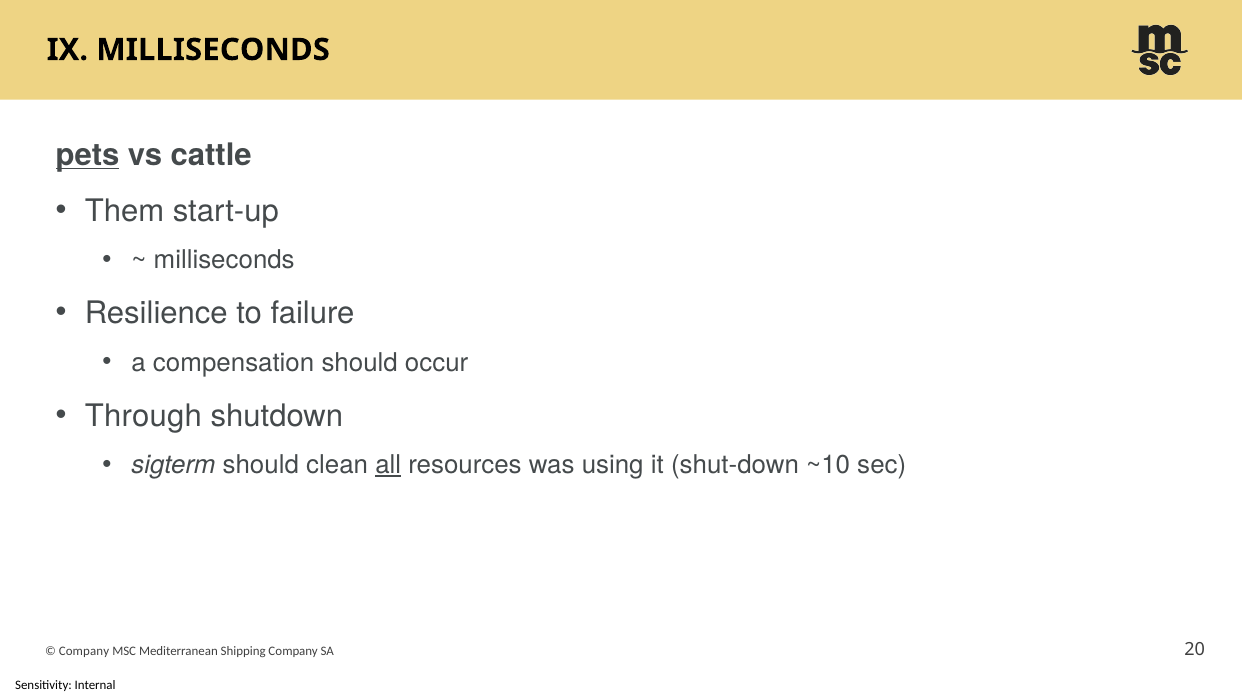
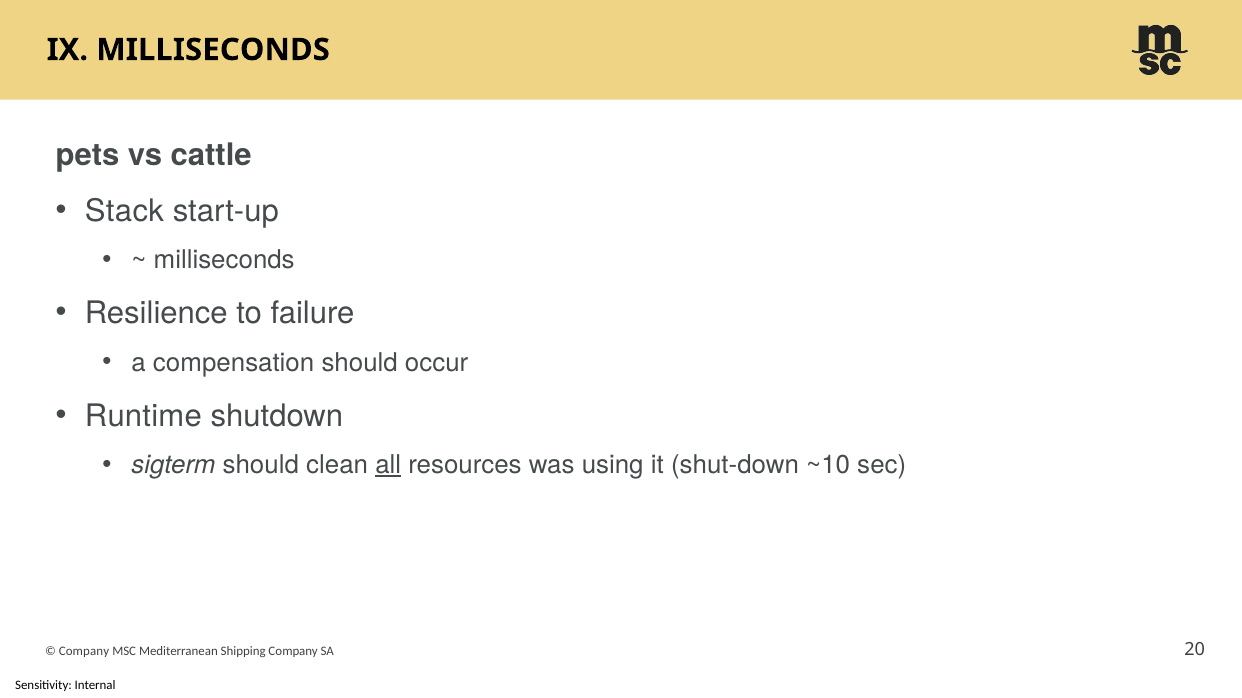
pets underline: present -> none
Them: Them -> Stack
Through: Through -> Runtime
